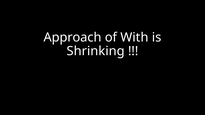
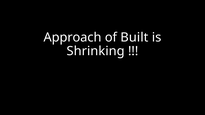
With: With -> Built
